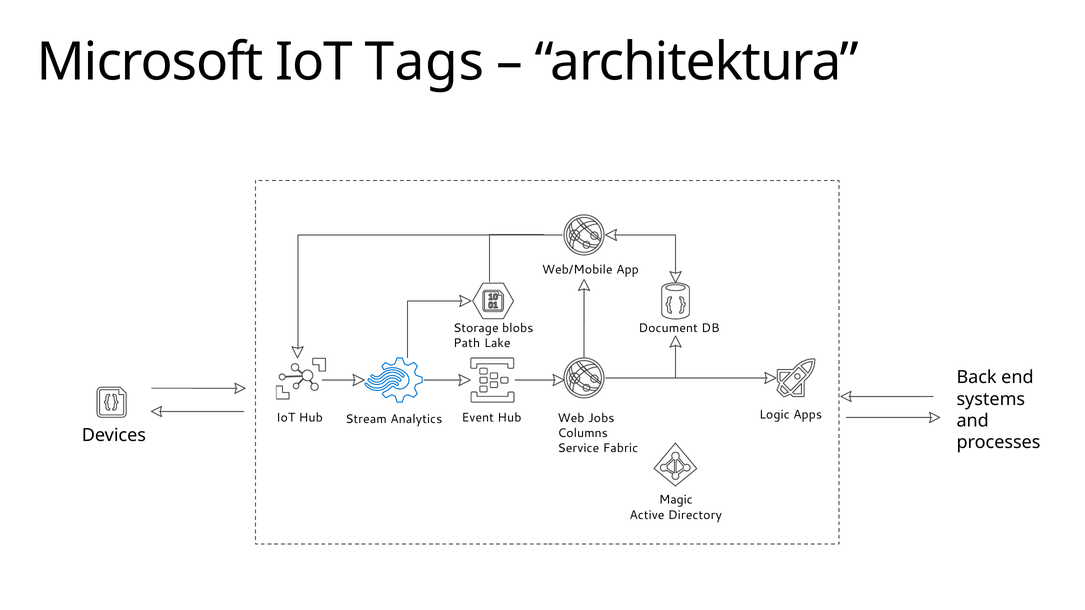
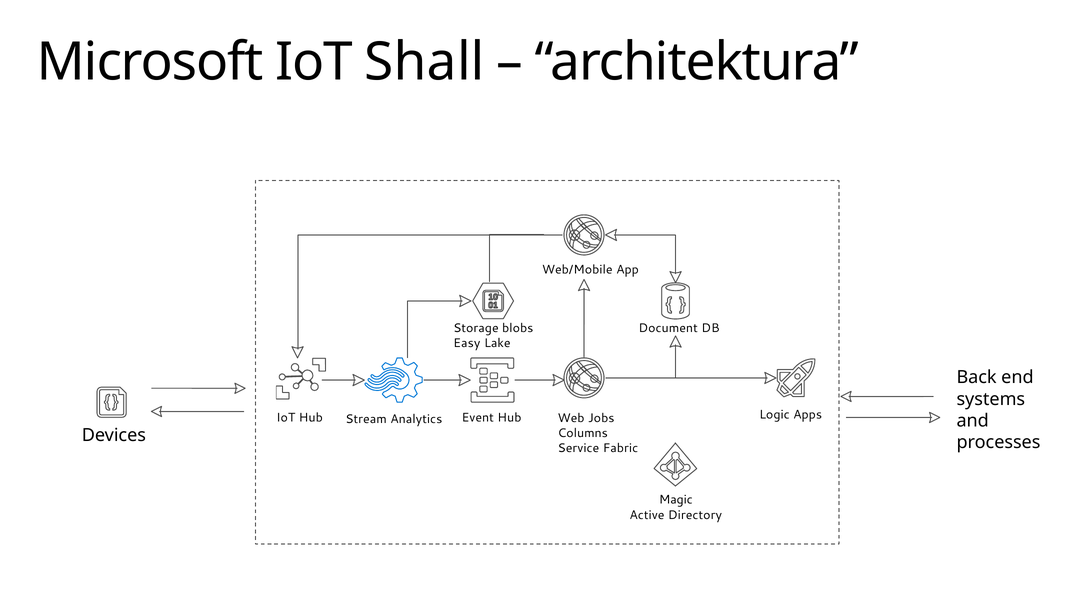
Tags: Tags -> Shall
Path: Path -> Easy
